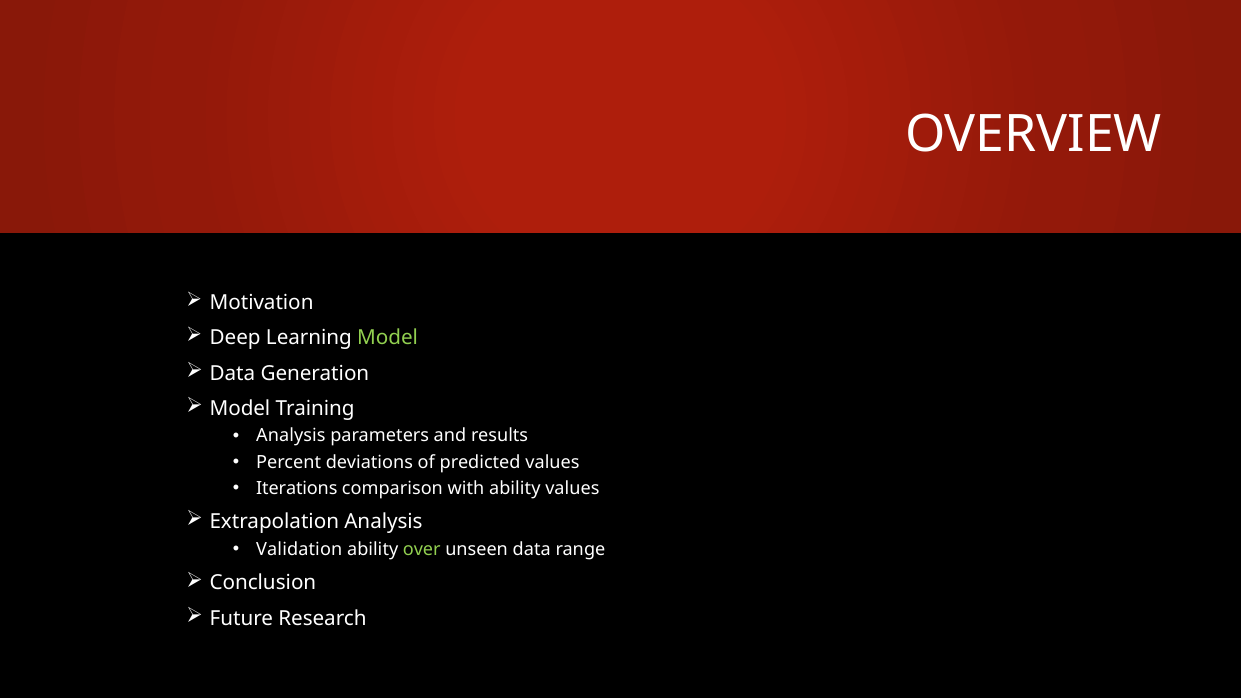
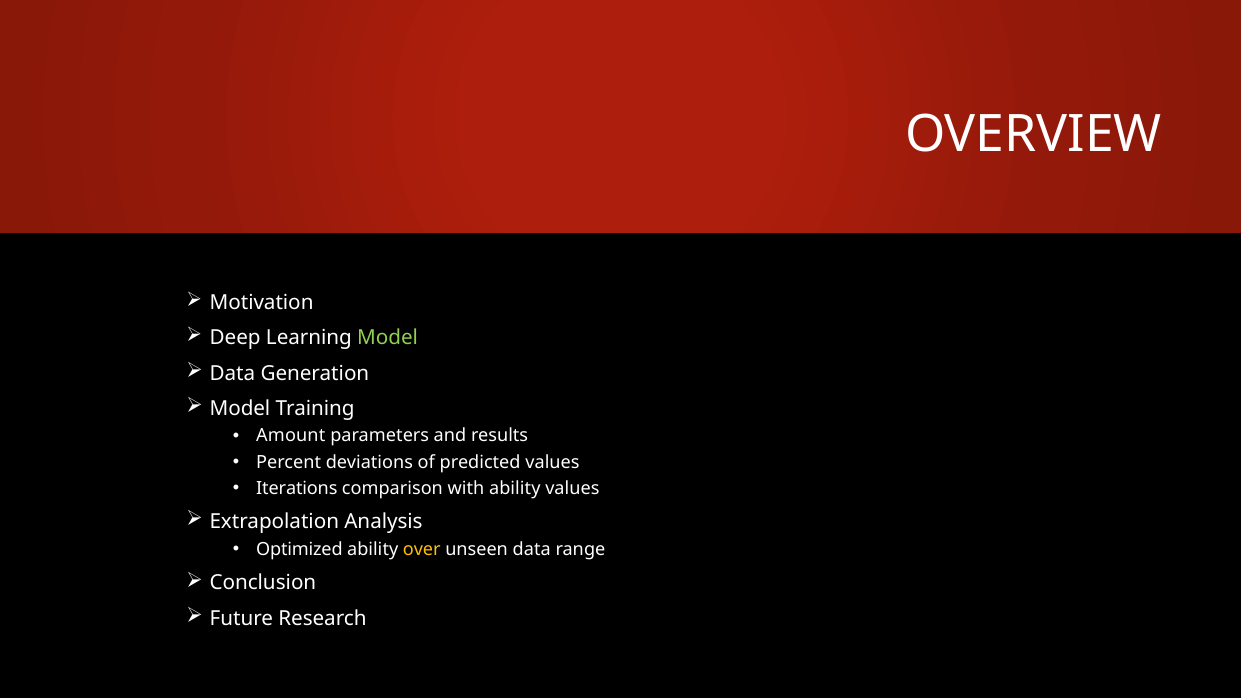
Analysis at (291, 436): Analysis -> Amount
Validation: Validation -> Optimized
over colour: light green -> yellow
